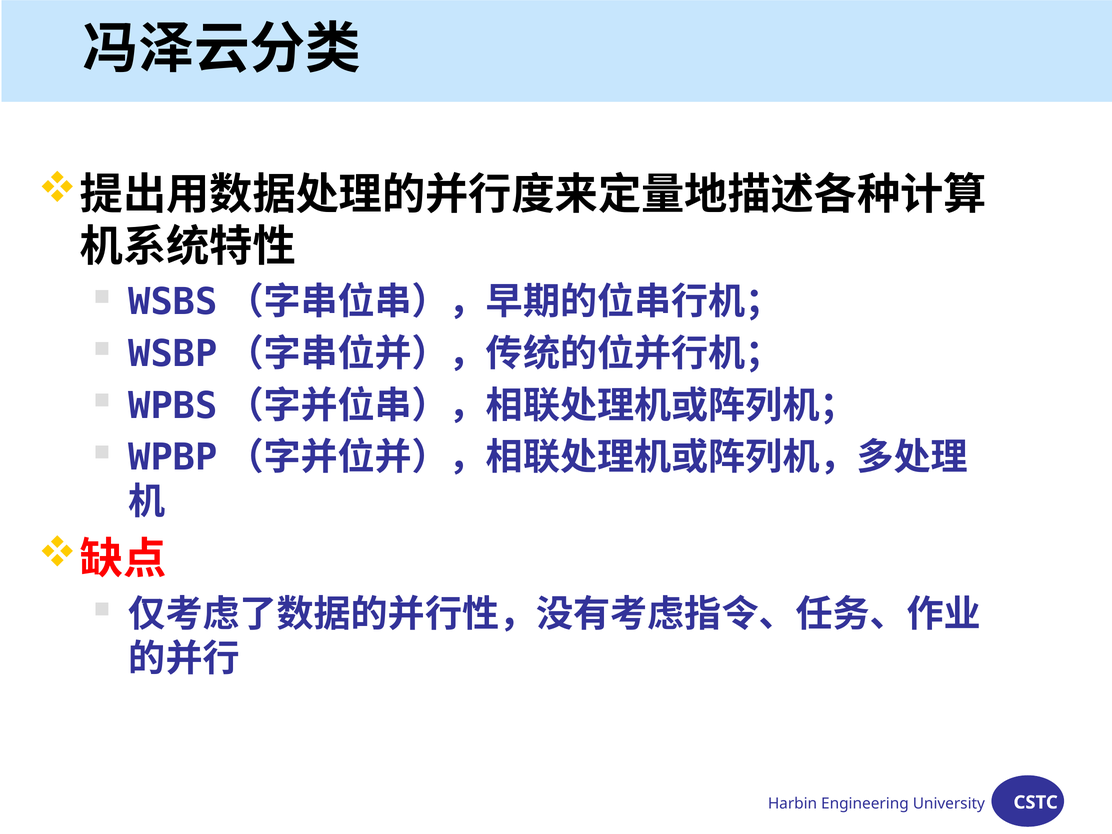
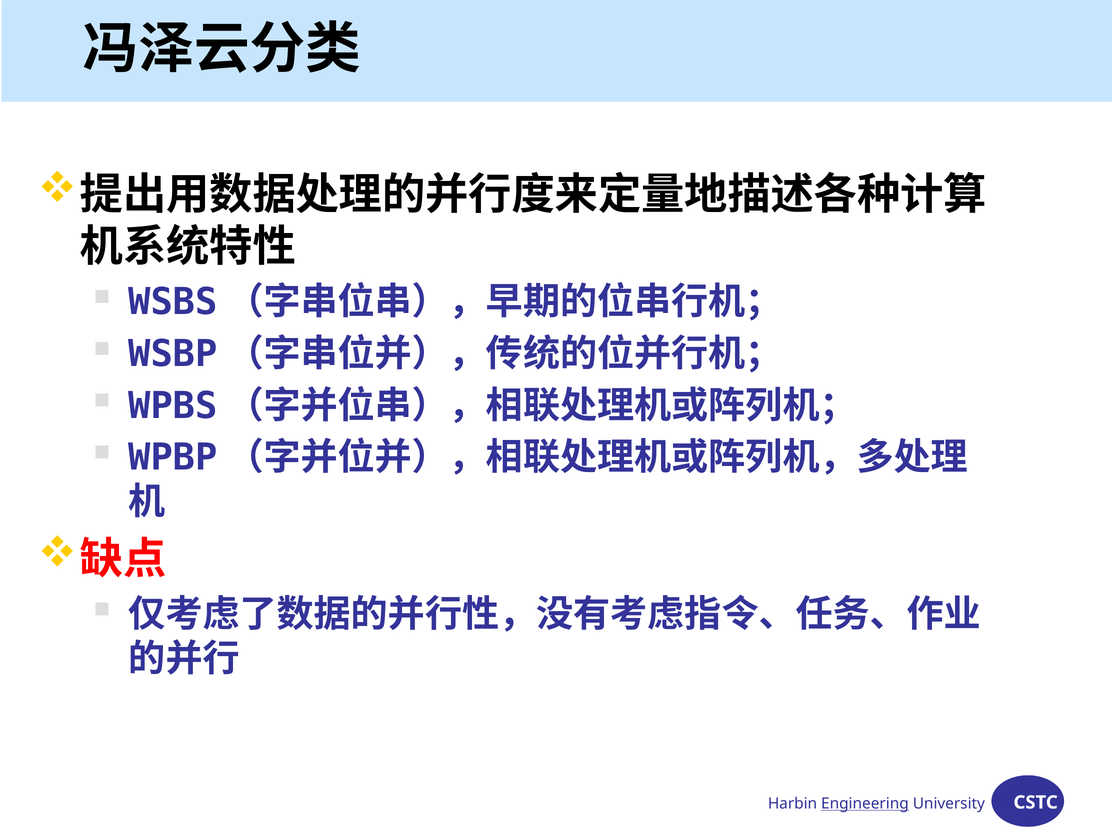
Engineering underline: none -> present
